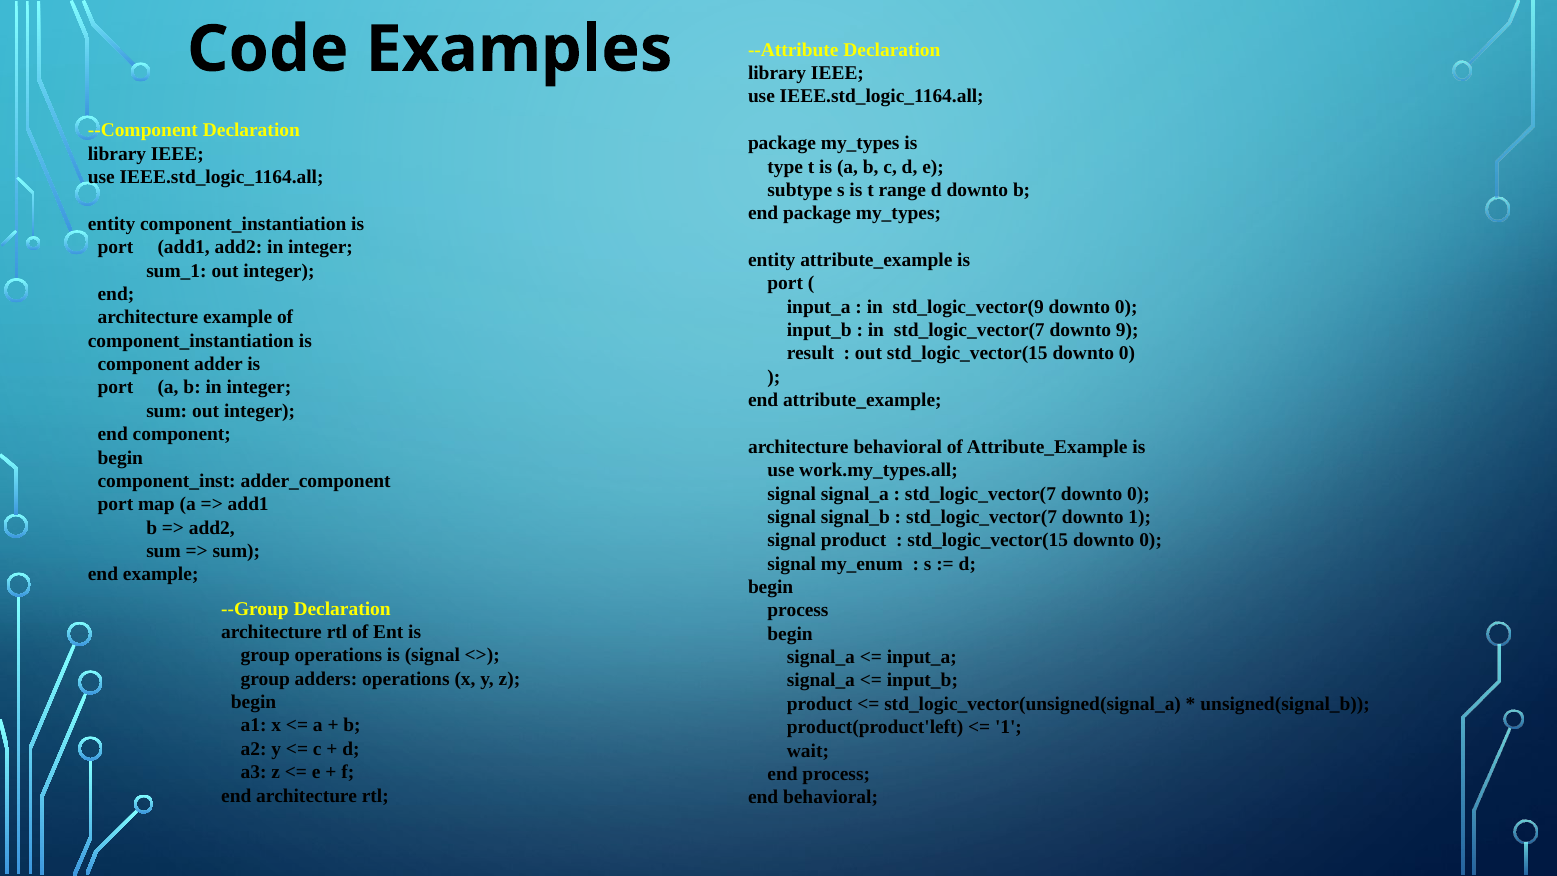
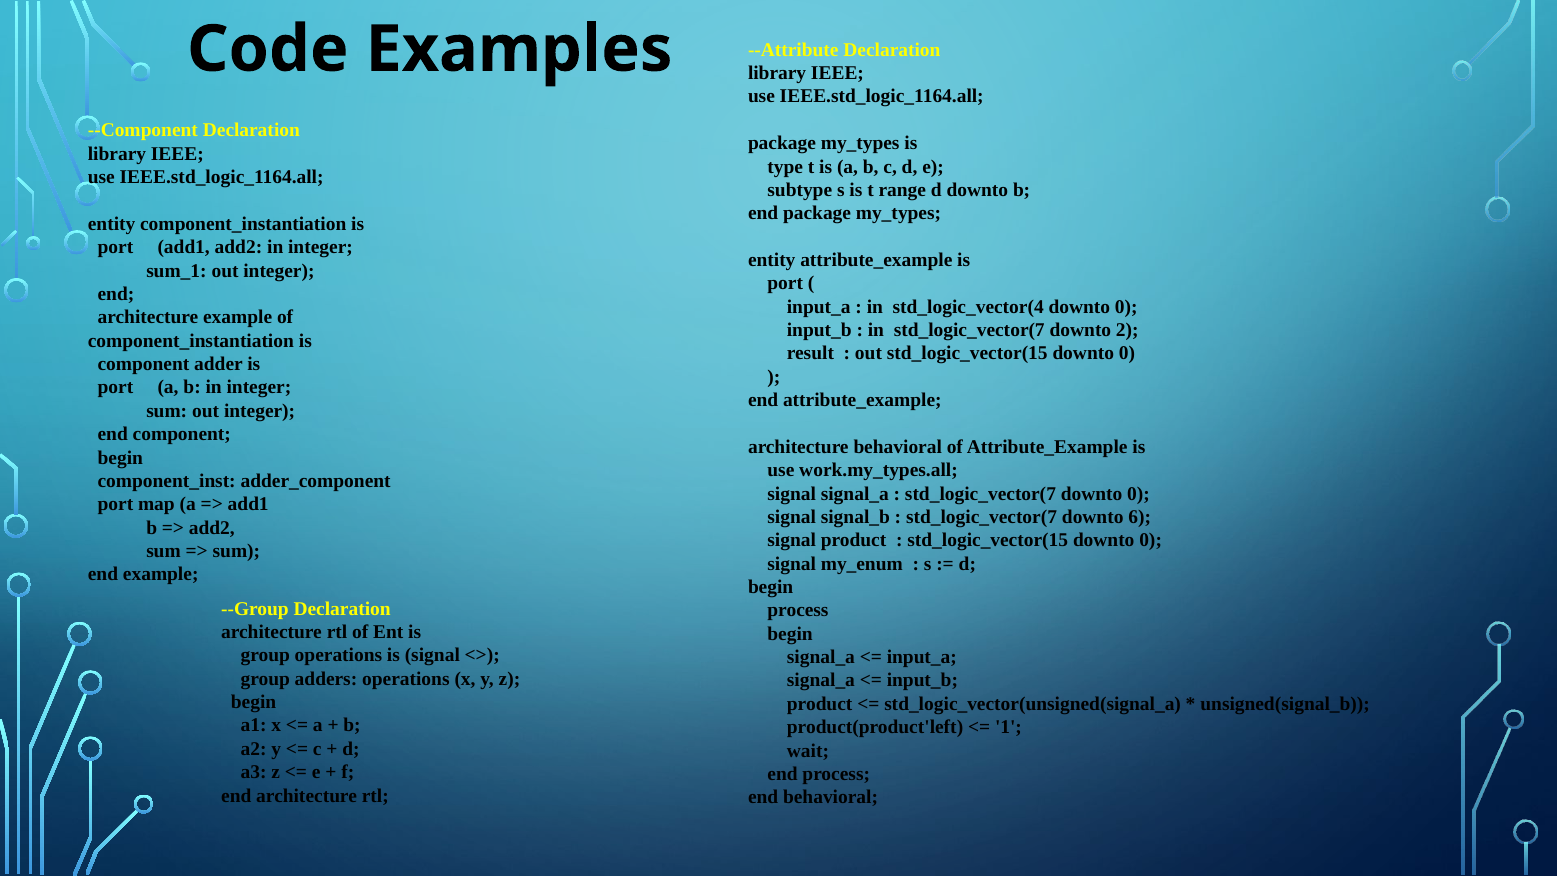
std_logic_vector(9: std_logic_vector(9 -> std_logic_vector(4
9: 9 -> 2
downto 1: 1 -> 6
